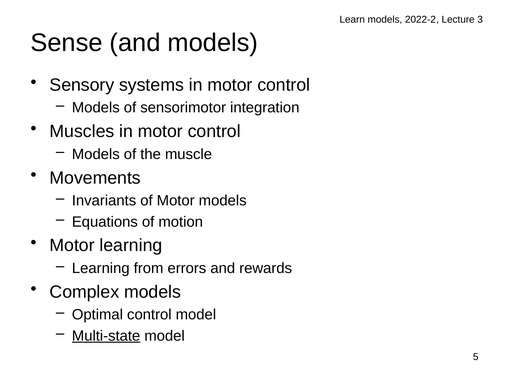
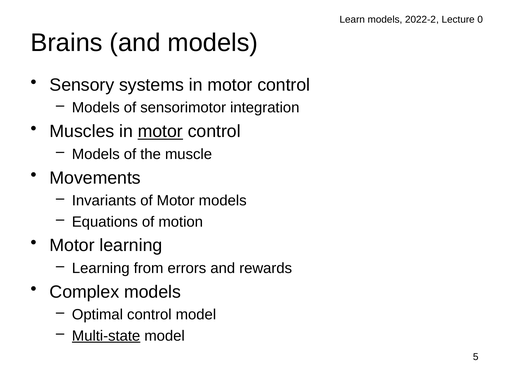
3: 3 -> 0
Sense: Sense -> Brains
motor at (160, 131) underline: none -> present
